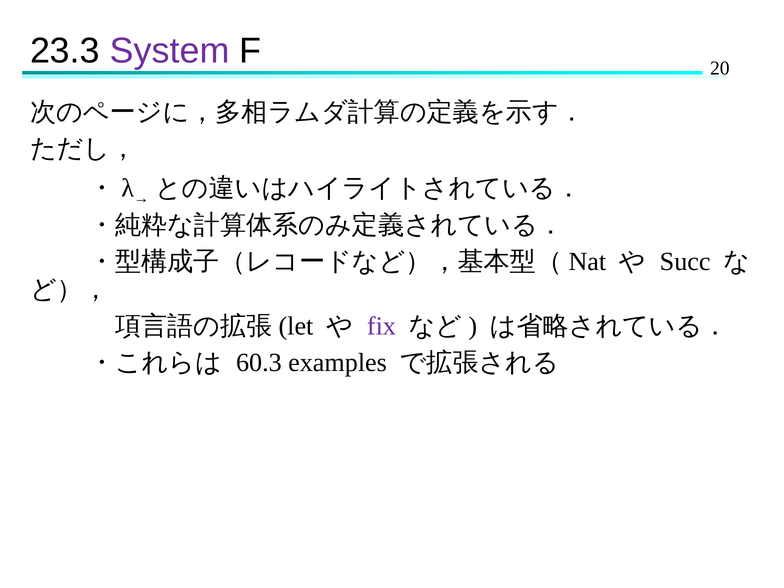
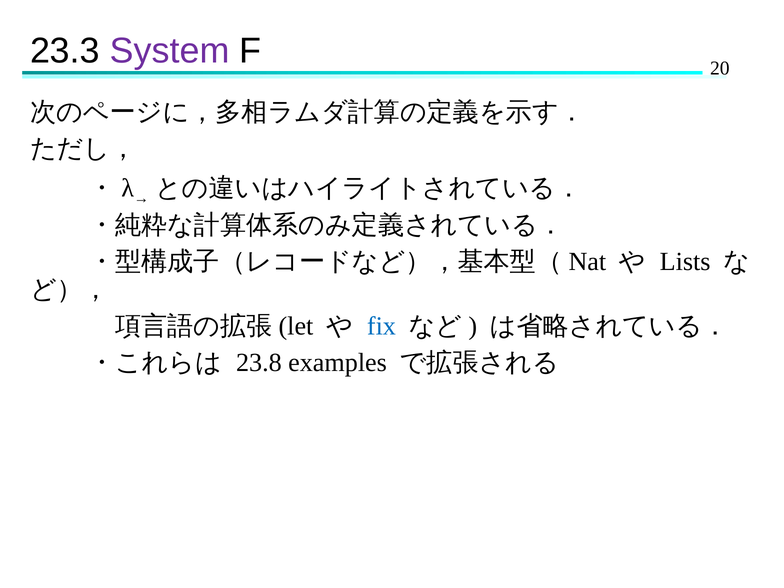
Succ: Succ -> Lists
fix colour: purple -> blue
60.3: 60.3 -> 23.8
